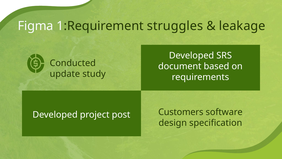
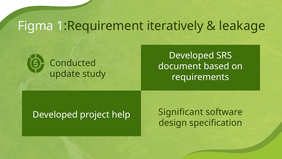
struggles: struggles -> iteratively
Customers: Customers -> Significant
post: post -> help
